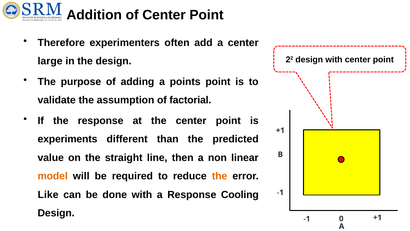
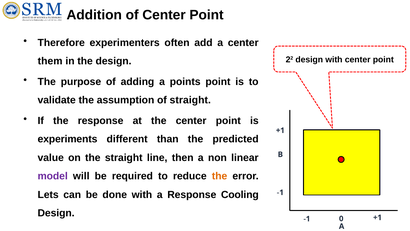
large: large -> them
of factorial: factorial -> straight
model colour: orange -> purple
Like: Like -> Lets
